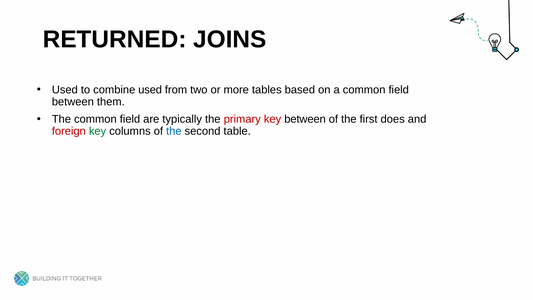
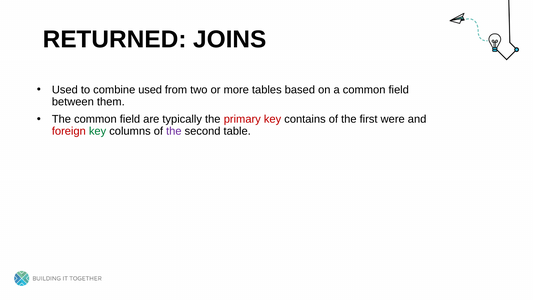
key between: between -> contains
does: does -> were
the at (174, 131) colour: blue -> purple
